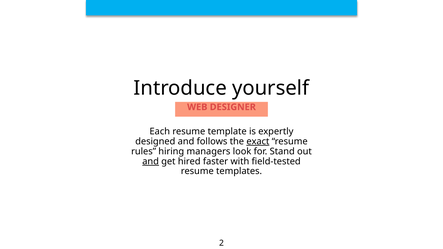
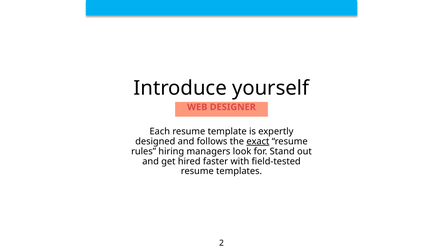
and at (151, 161) underline: present -> none
